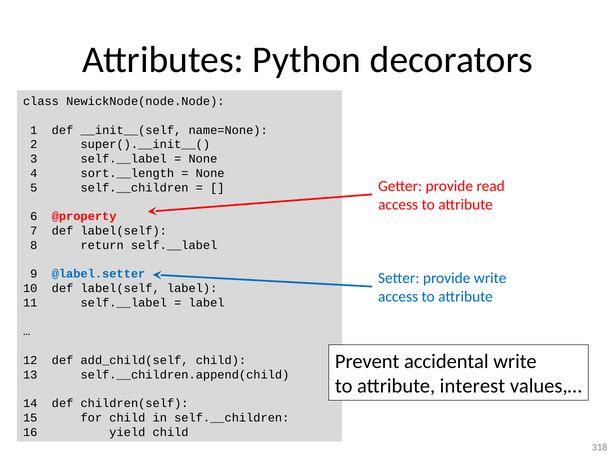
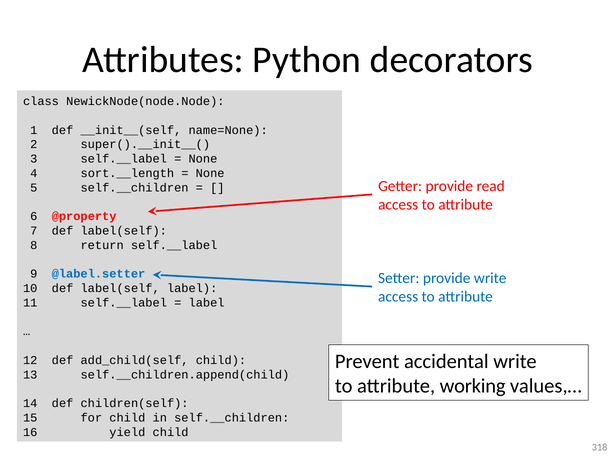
interest: interest -> working
